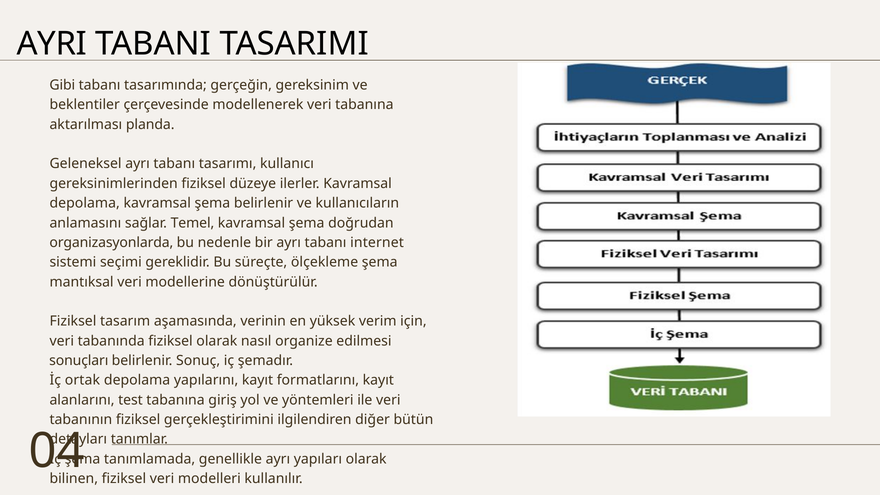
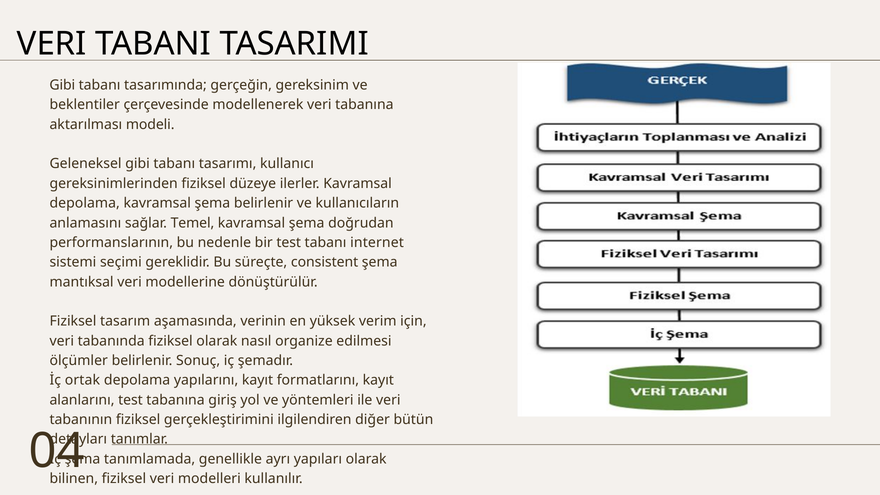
AYRI at (52, 44): AYRI -> VERI
planda: planda -> modeli
Geleneksel ayrı: ayrı -> gibi
organizasyonlarda: organizasyonlarda -> performanslarının
bir ayrı: ayrı -> test
ölçekleme: ölçekleme -> consistent
sonuçları: sonuçları -> ölçümler
